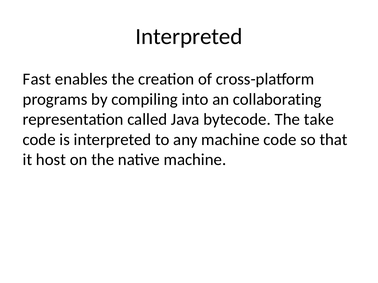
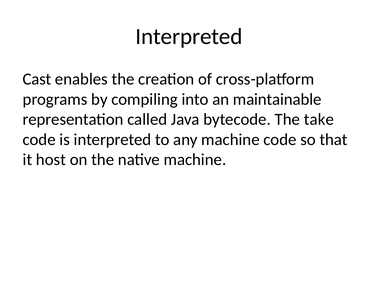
Fast: Fast -> Cast
collaborating: collaborating -> maintainable
